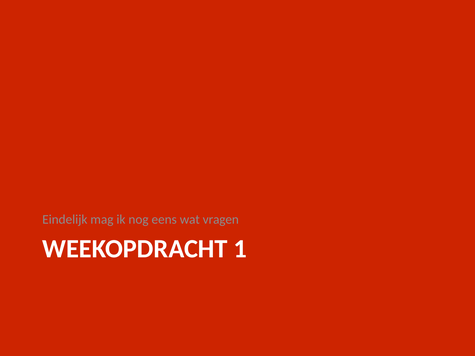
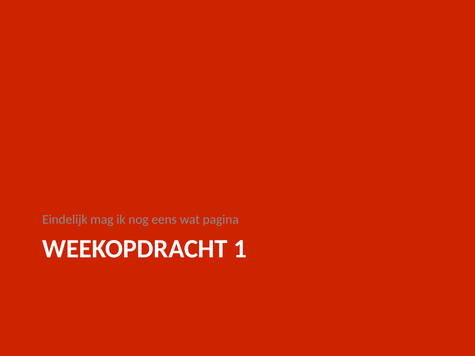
vragen: vragen -> pagina
